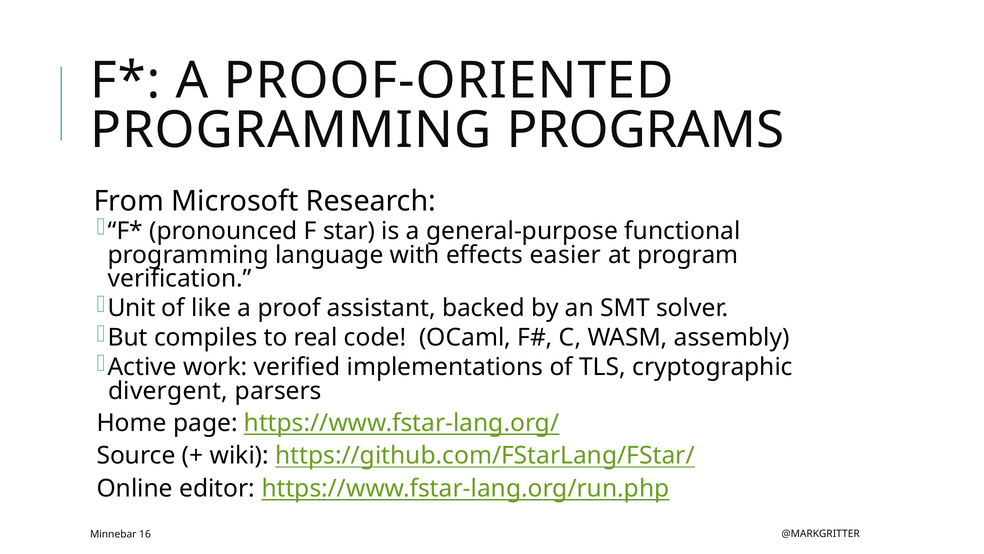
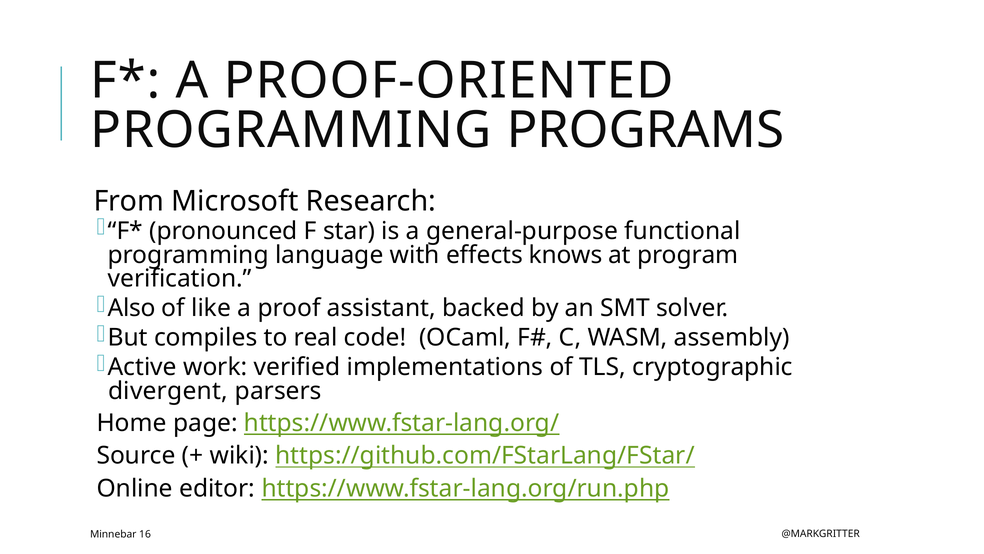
easier: easier -> knows
Unit: Unit -> Also
